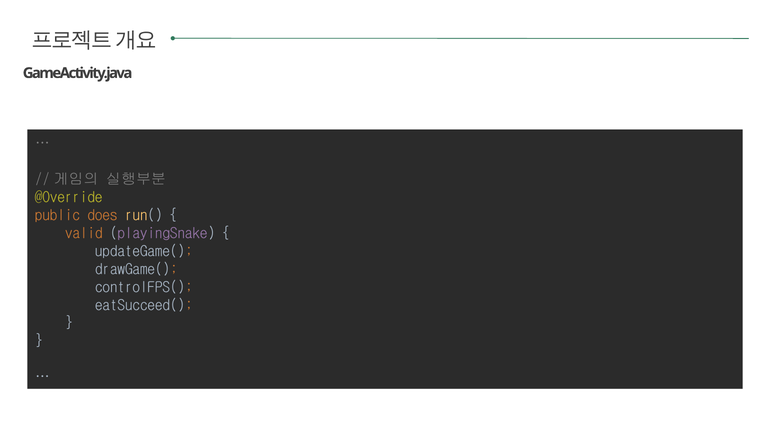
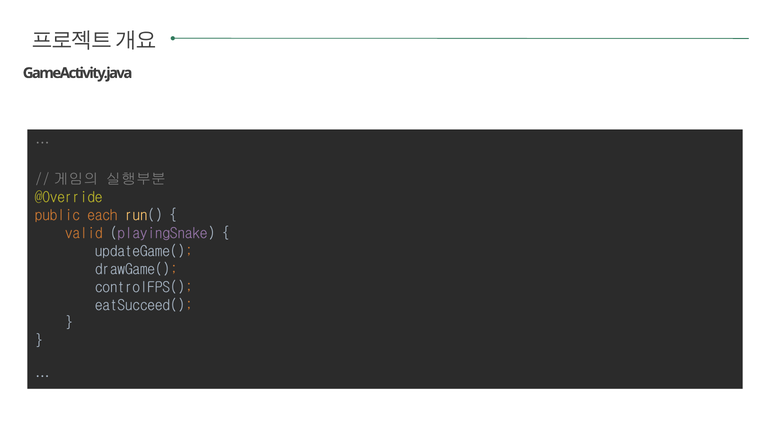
does: does -> each
